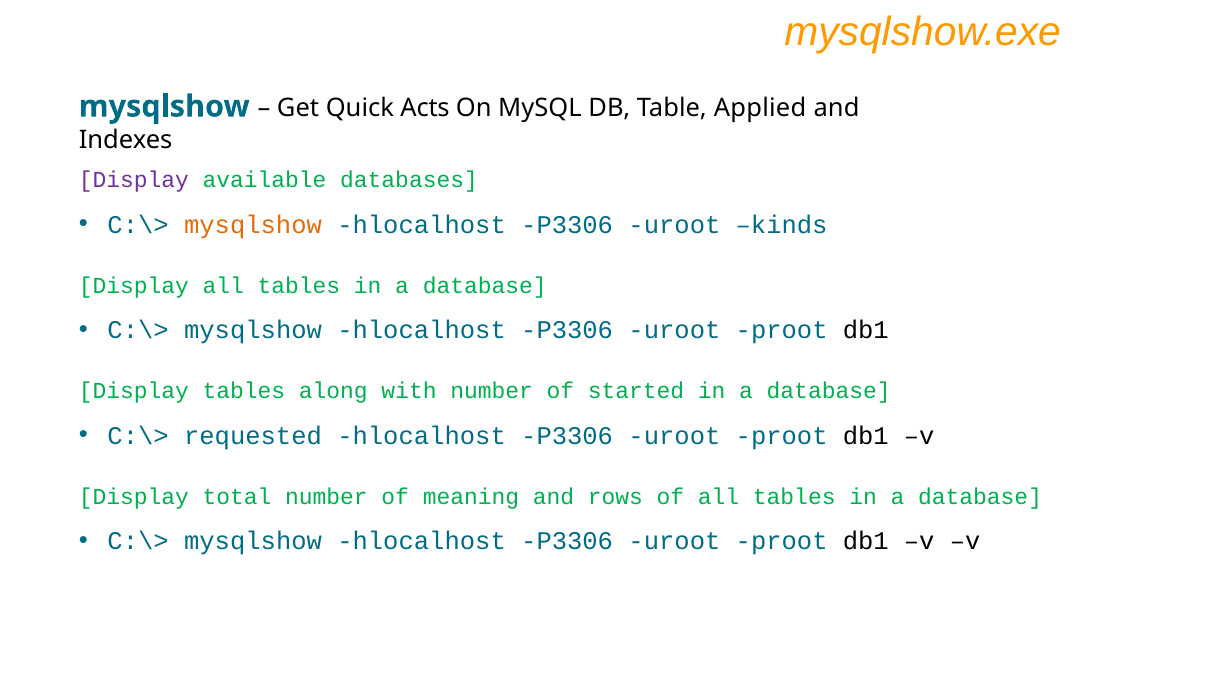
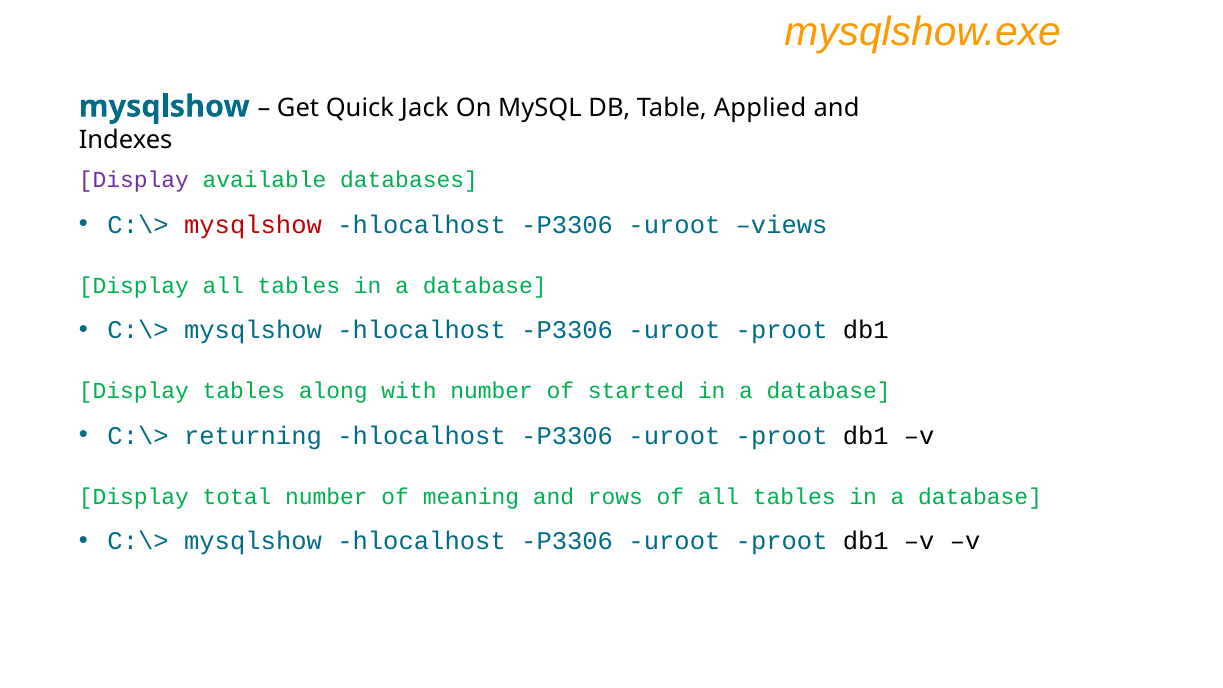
Acts: Acts -> Jack
mysqlshow at (253, 225) colour: orange -> red
kinds: kinds -> views
requested: requested -> returning
